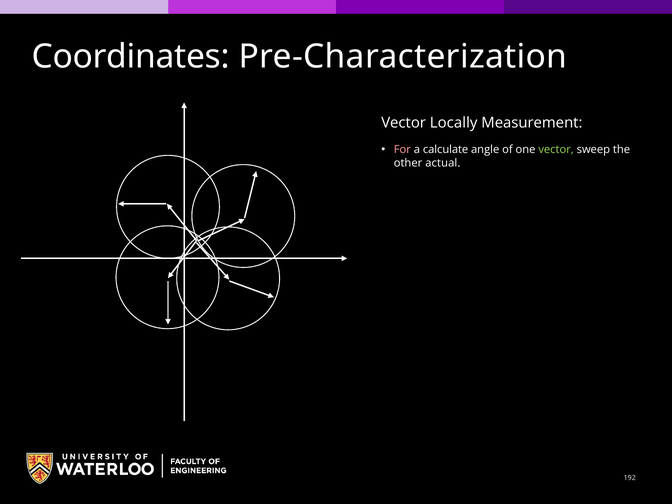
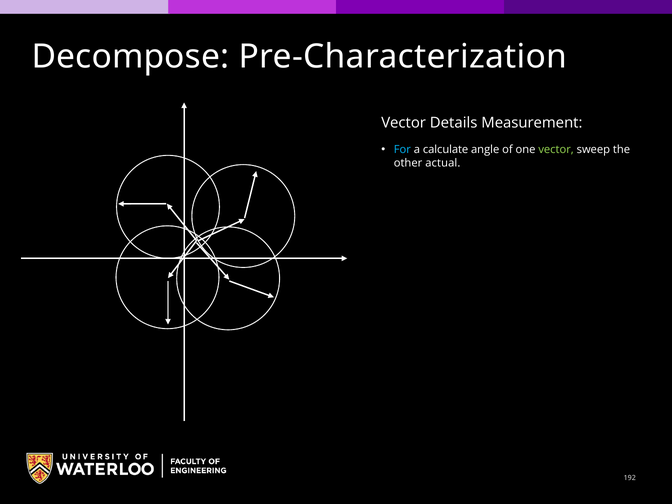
Coordinates: Coordinates -> Decompose
Locally: Locally -> Details
For colour: pink -> light blue
